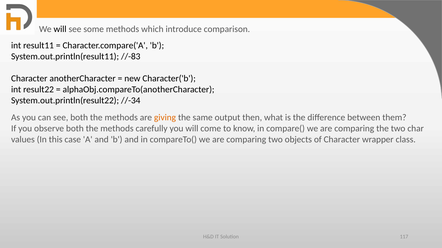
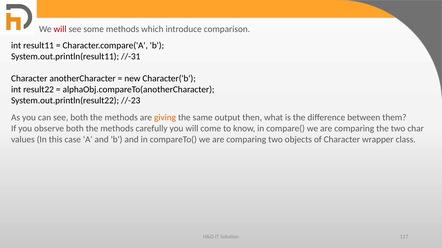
will at (60, 29) colour: black -> red
//-83: //-83 -> //-31
//-34: //-34 -> //-23
